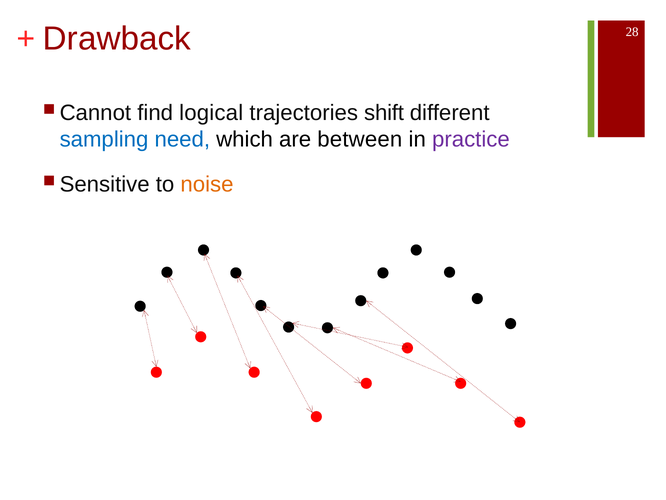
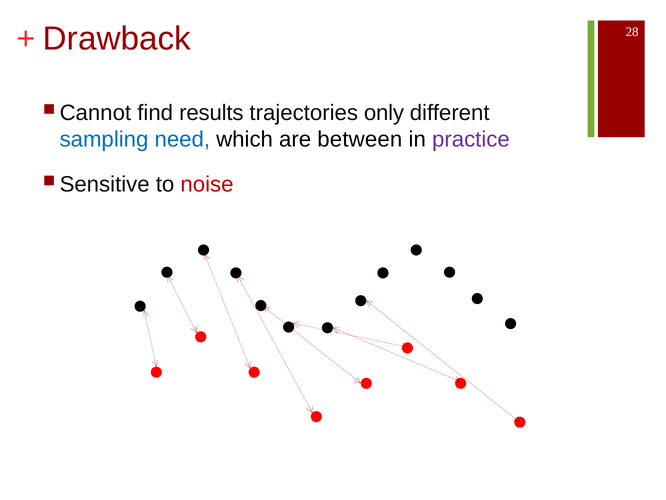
logical: logical -> results
shift: shift -> only
noise colour: orange -> red
